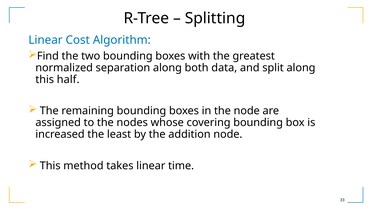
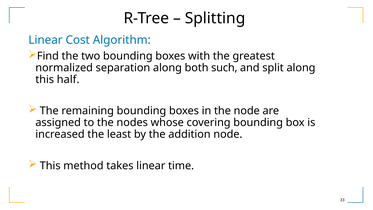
data: data -> such
